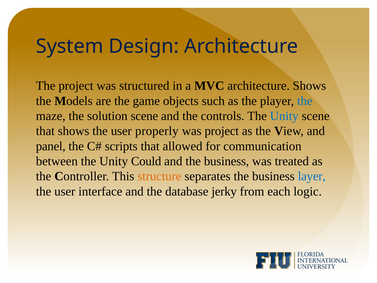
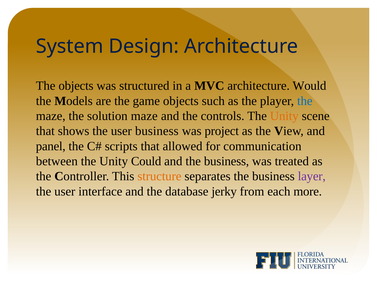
The project: project -> objects
architecture Shows: Shows -> Would
solution scene: scene -> maze
Unity at (284, 116) colour: blue -> orange
user properly: properly -> business
layer colour: blue -> purple
logic: logic -> more
